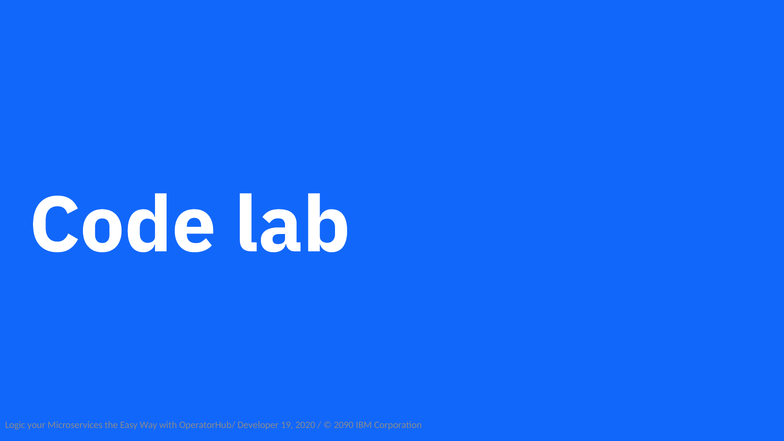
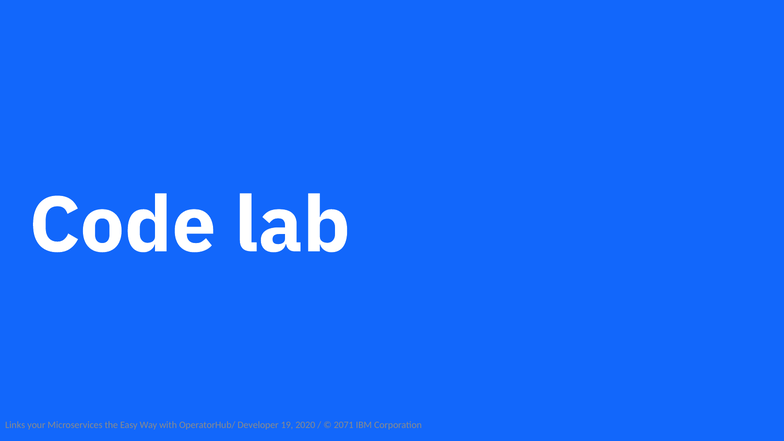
Logic: Logic -> Links
2090: 2090 -> 2071
